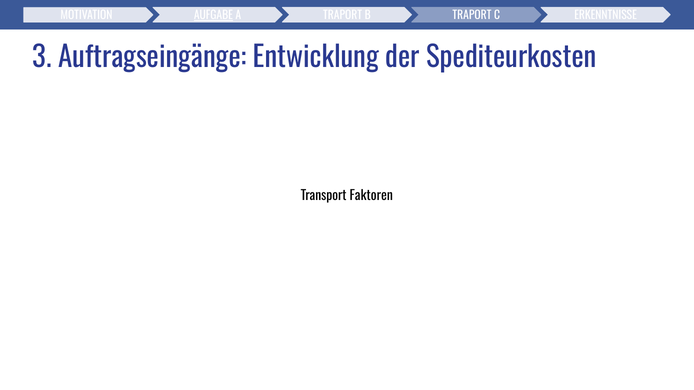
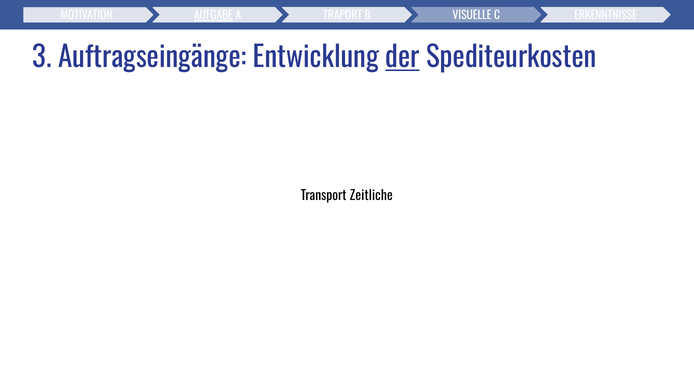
TRAPORT at (472, 16): TRAPORT -> VISUELLE
der underline: none -> present
Faktoren: Faktoren -> Zeitliche
